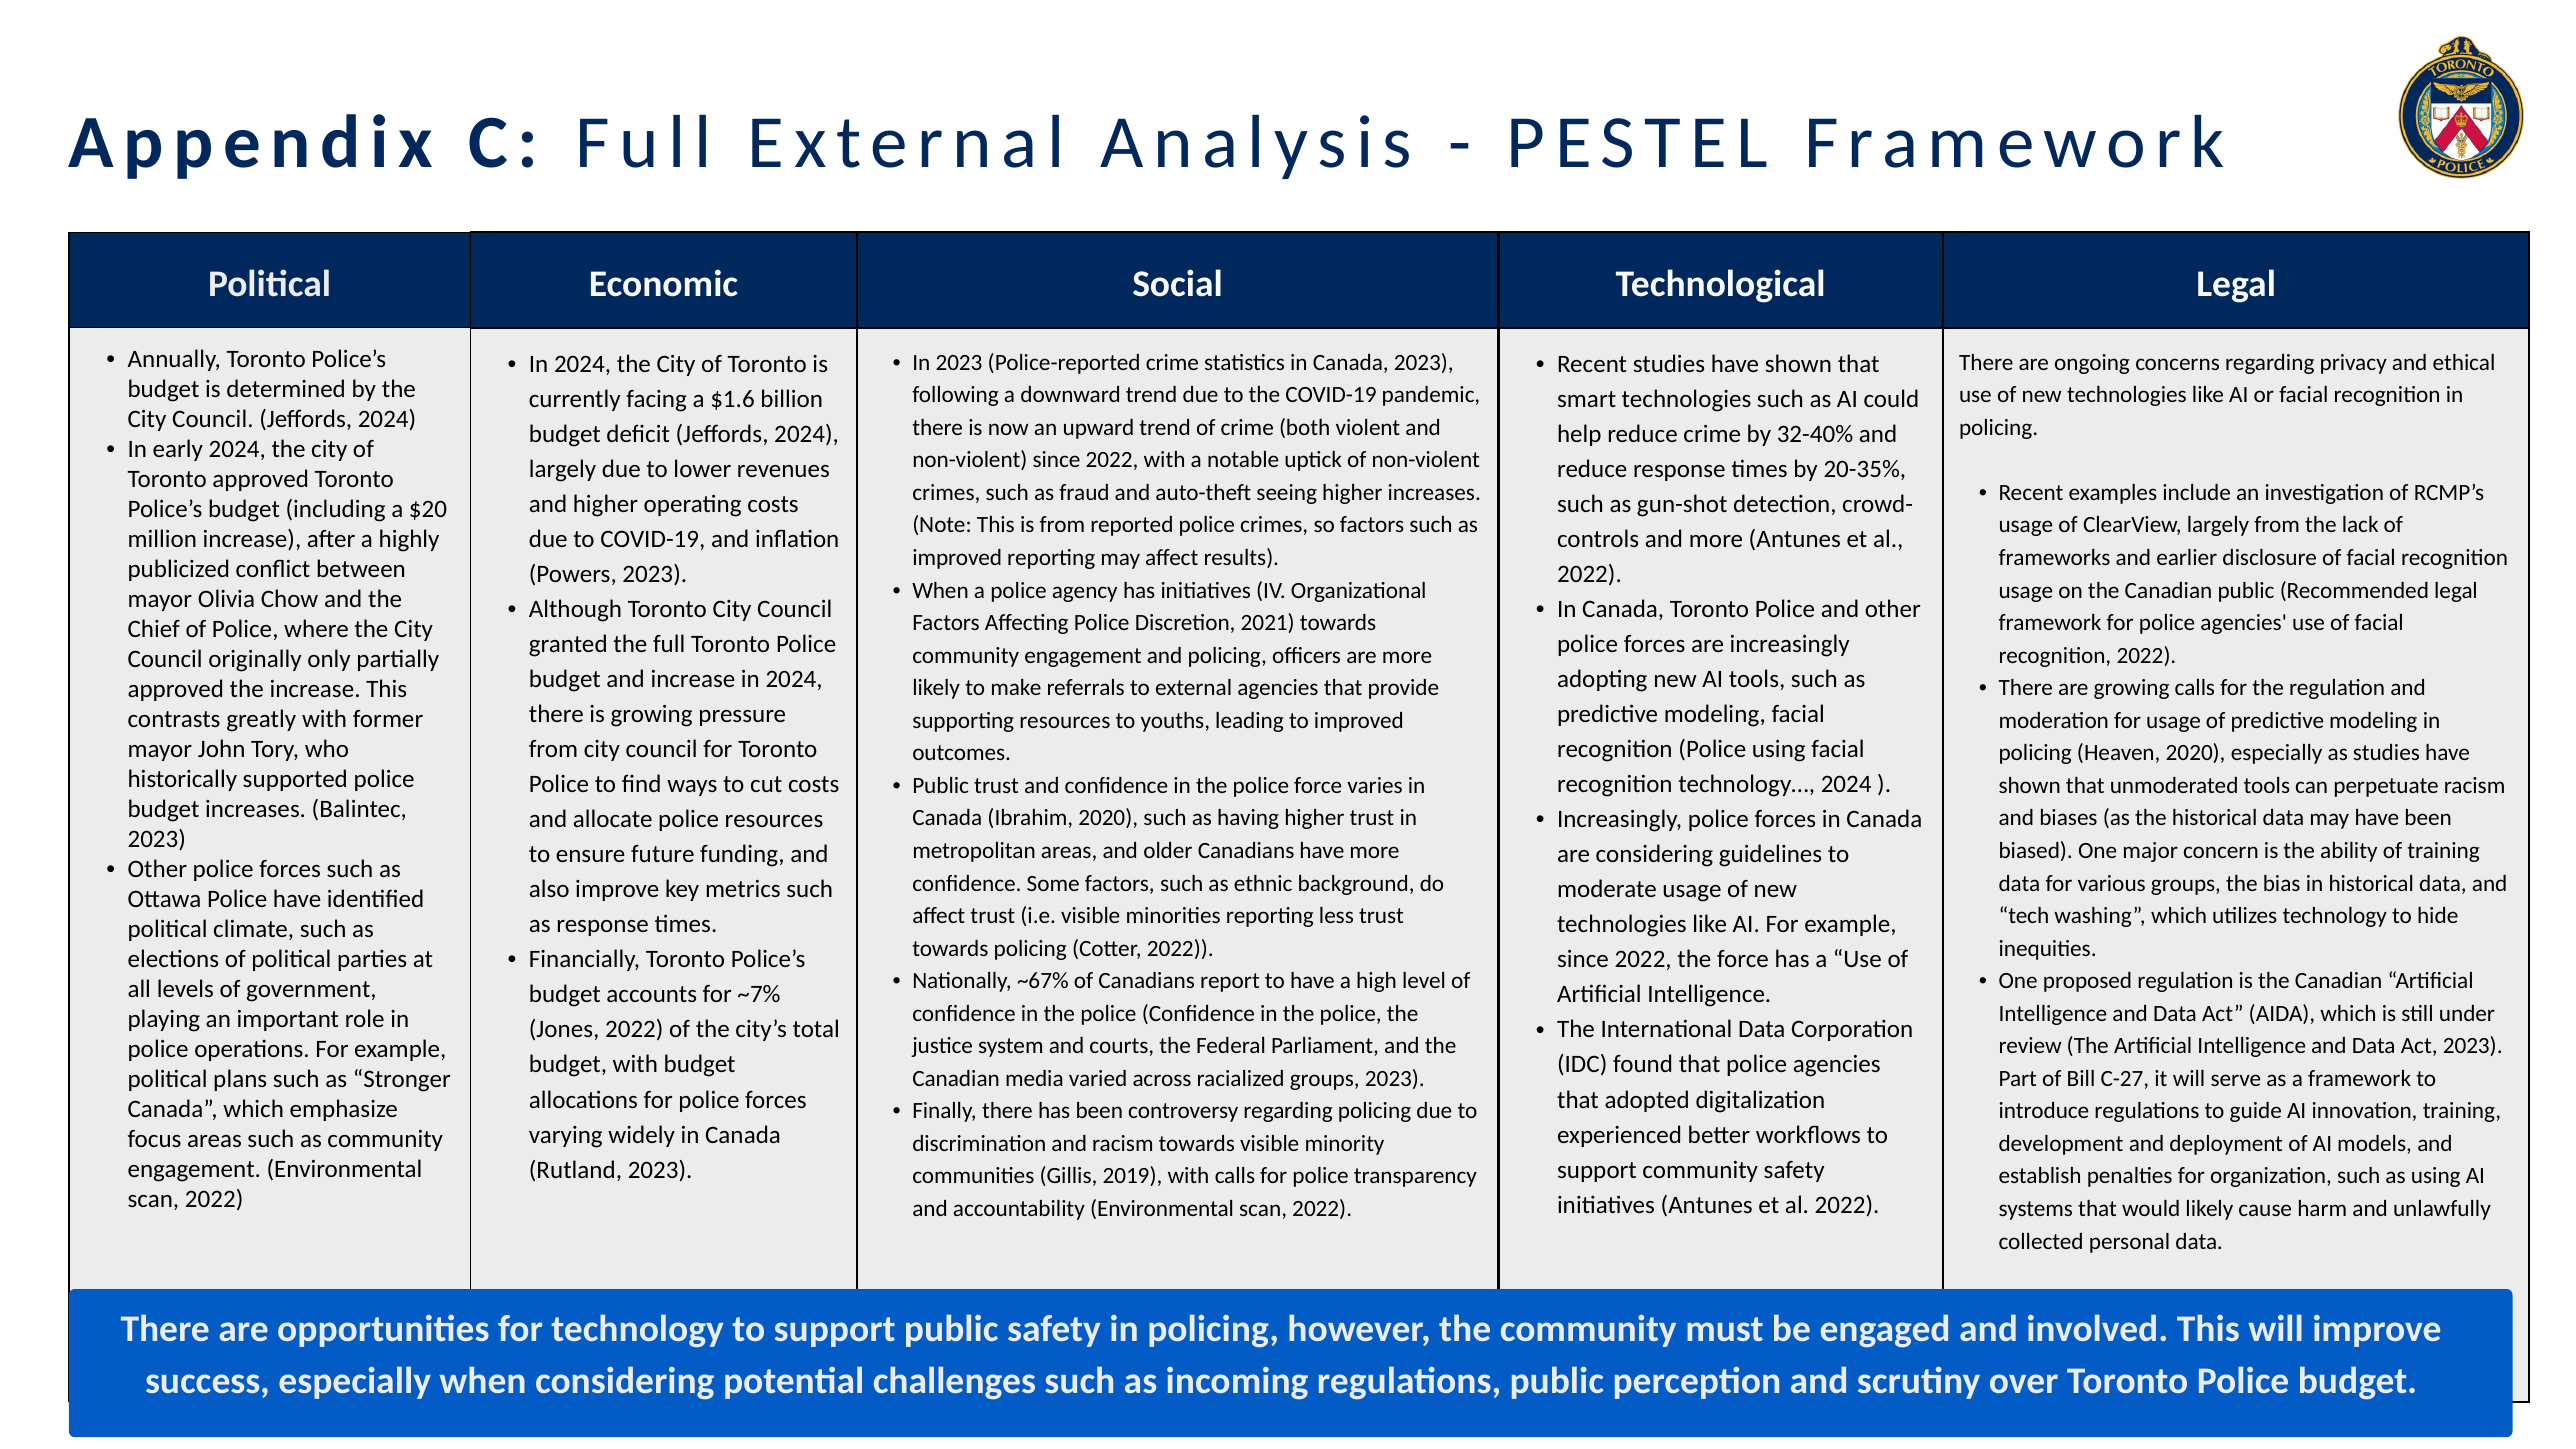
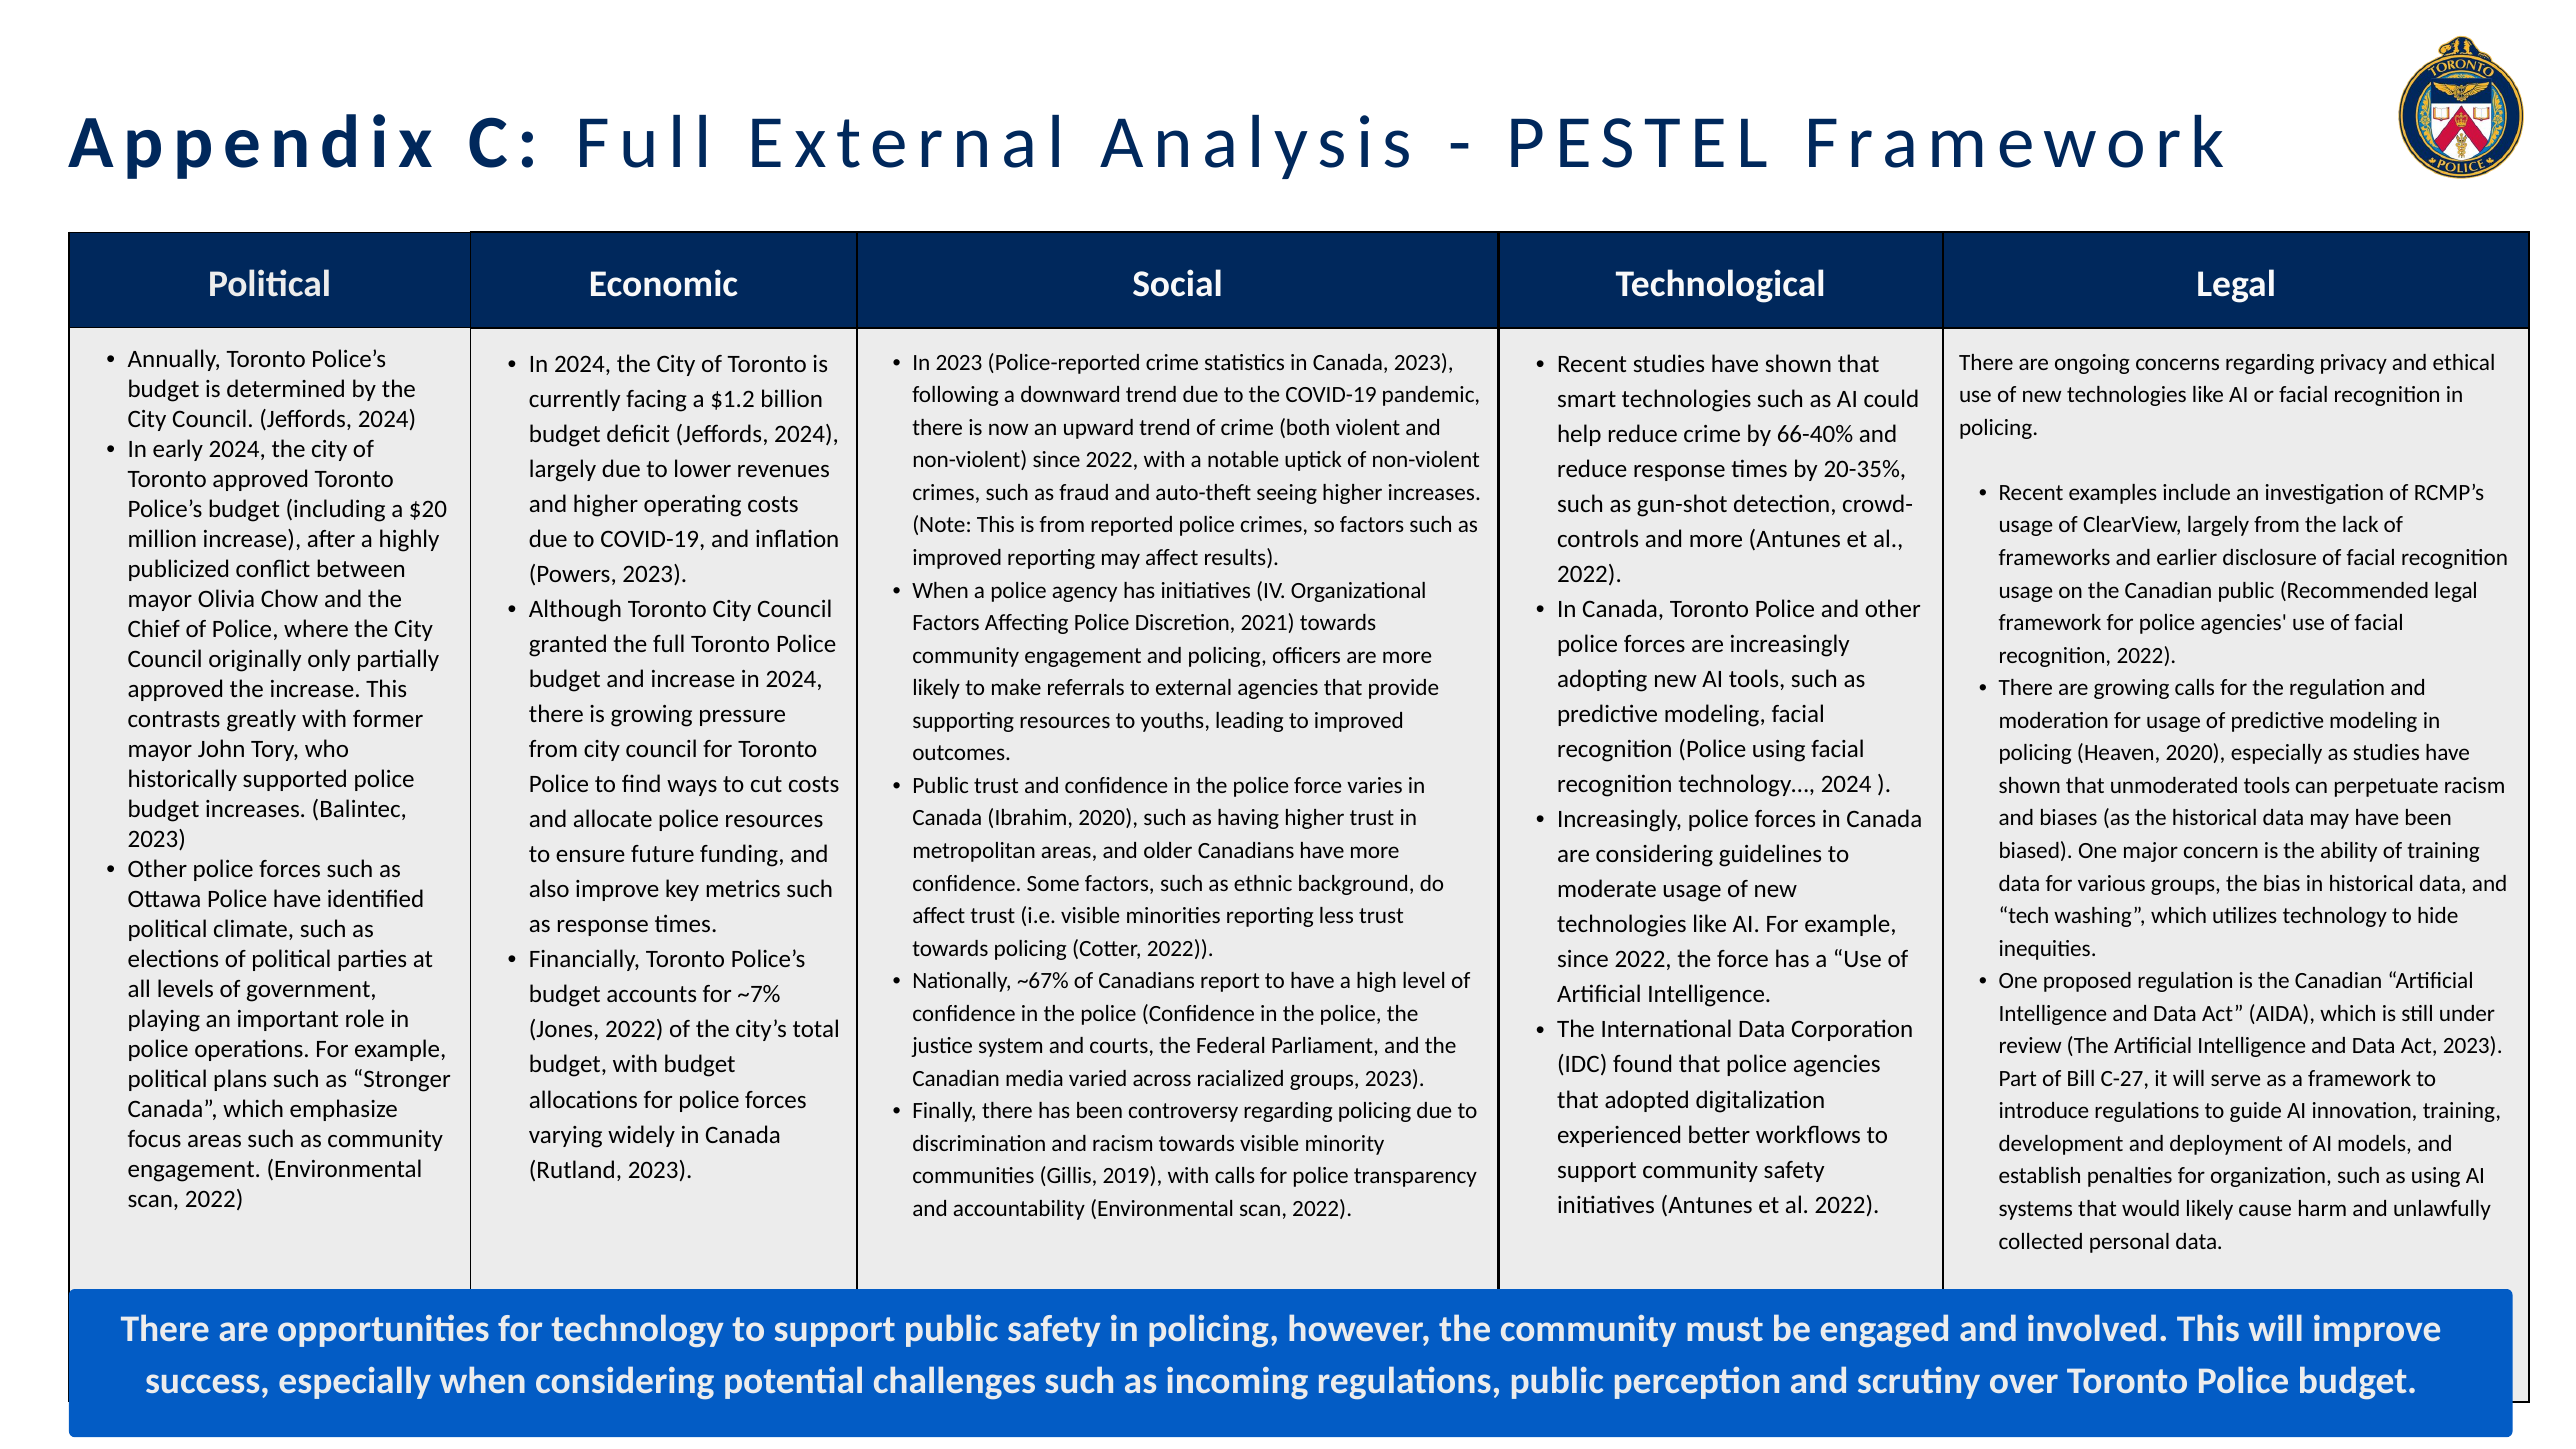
$1.6: $1.6 -> $1.2
32-40%: 32-40% -> 66-40%
